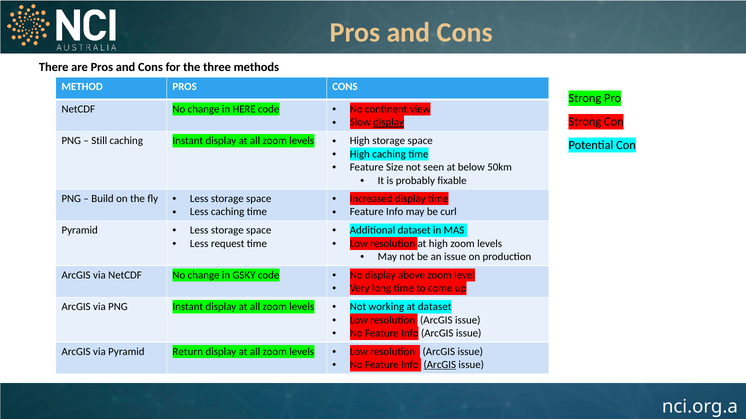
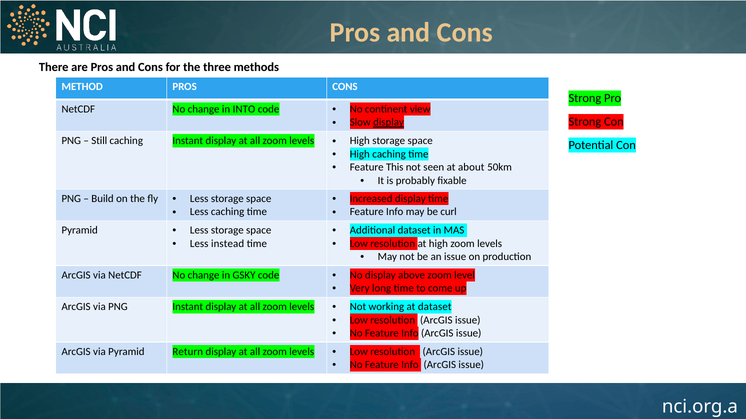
HERE: HERE -> INTO
Size: Size -> This
below: below -> about
request: request -> instead
ArcGIS at (440, 365) underline: present -> none
